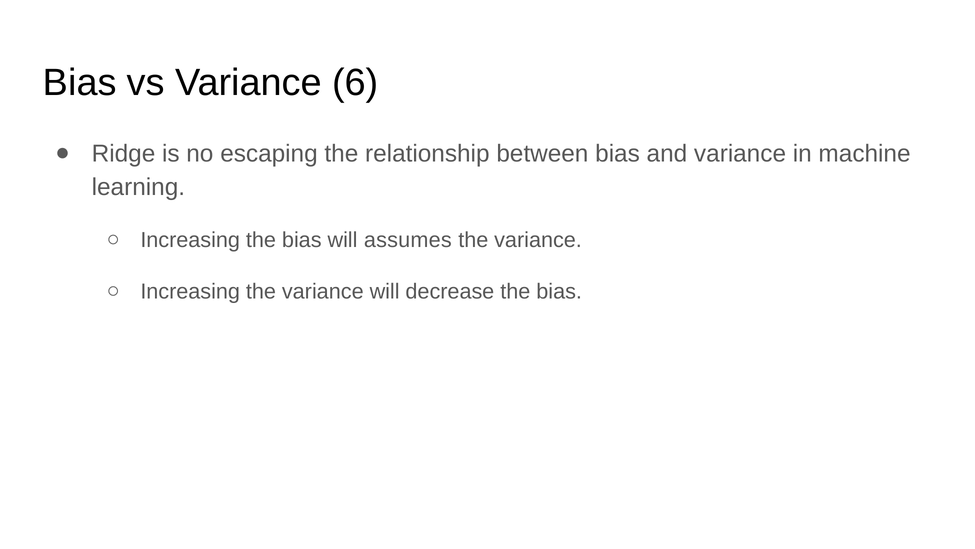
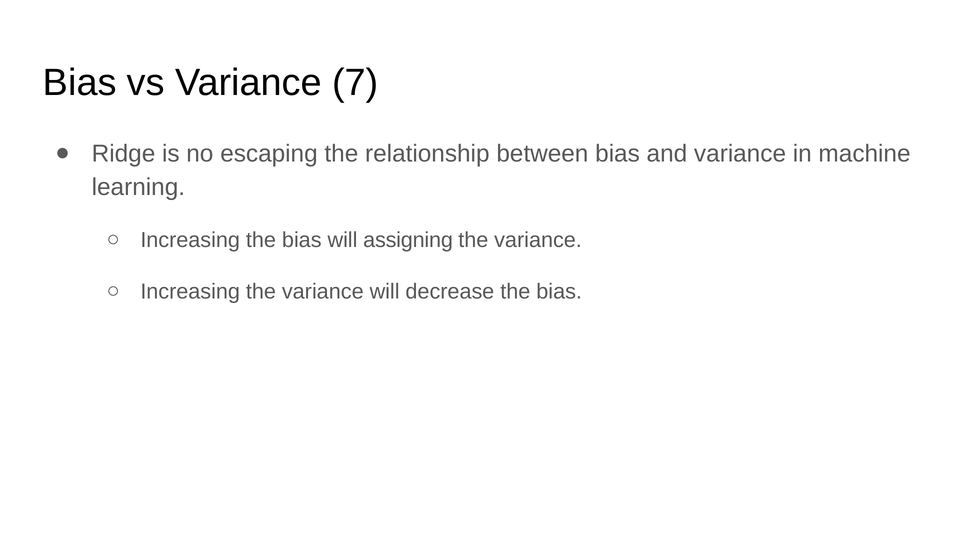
6: 6 -> 7
assumes: assumes -> assigning
